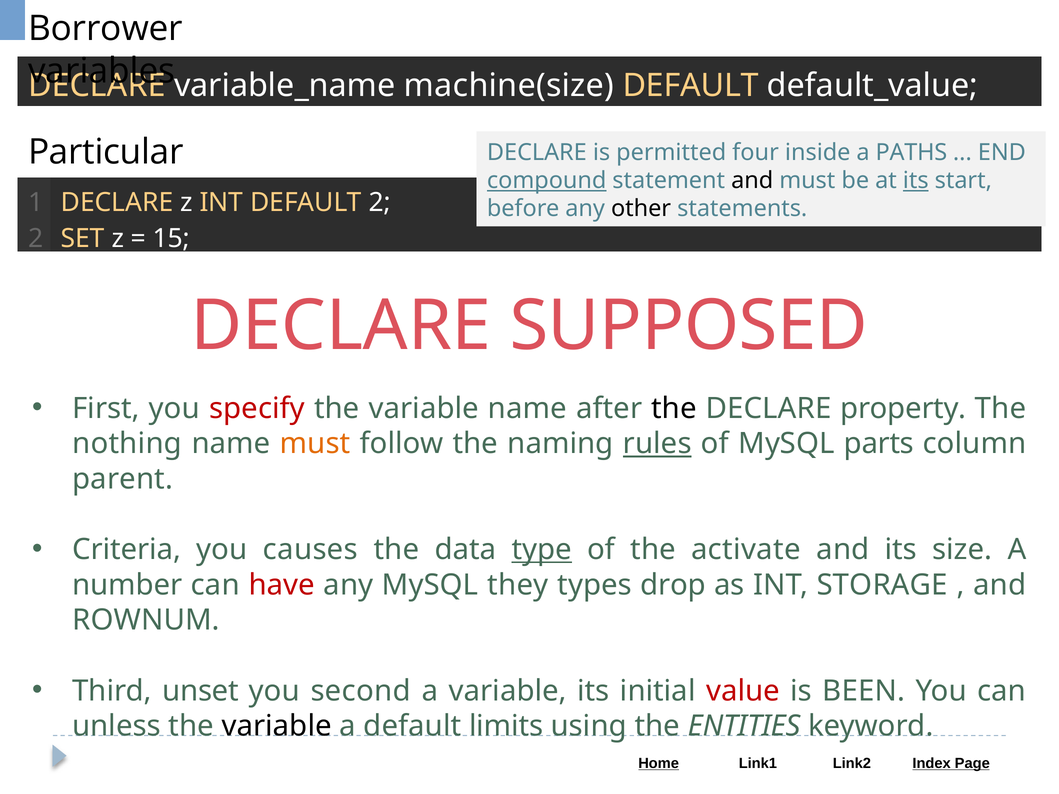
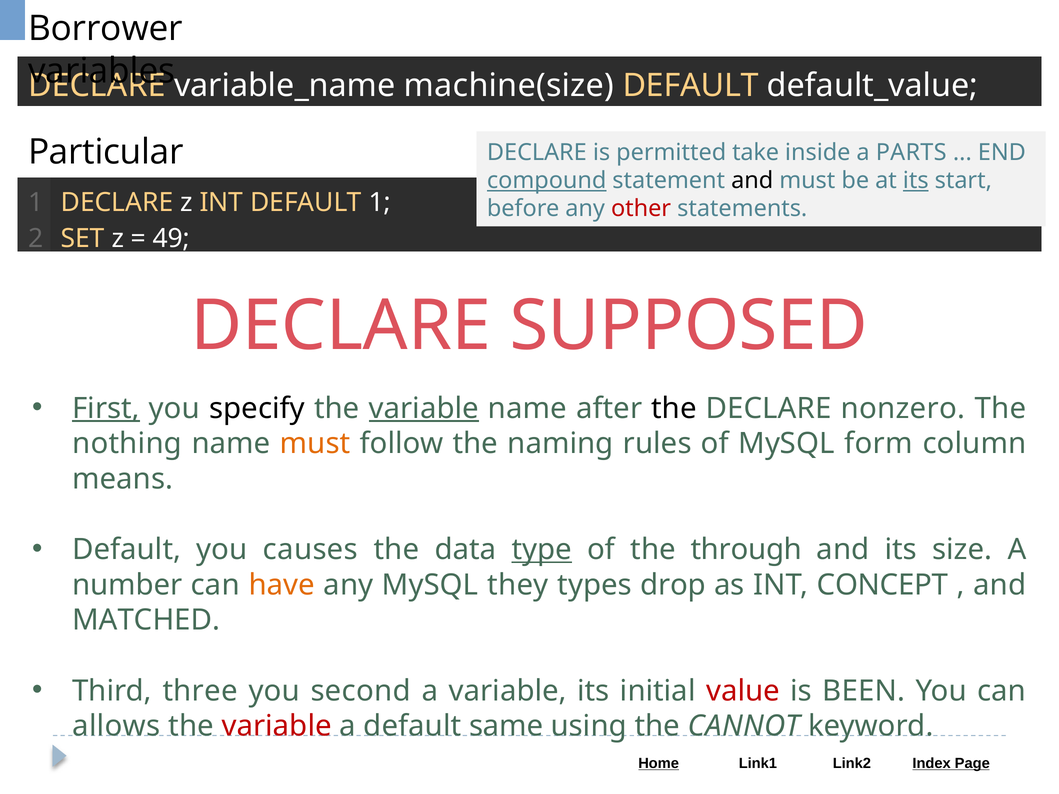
four: four -> take
PATHS: PATHS -> PARTS
DEFAULT 2: 2 -> 1
other colour: black -> red
15: 15 -> 49
First underline: none -> present
specify colour: red -> black
variable at (424, 409) underline: none -> present
property: property -> nonzero
rules underline: present -> none
parts: parts -> form
parent: parent -> means
Criteria at (127, 550): Criteria -> Default
activate: activate -> through
have colour: red -> orange
STORAGE: STORAGE -> CONCEPT
ROWNUM: ROWNUM -> MATCHED
unset: unset -> three
unless: unless -> allows
variable at (277, 726) colour: black -> red
limits: limits -> same
ENTITIES: ENTITIES -> CANNOT
